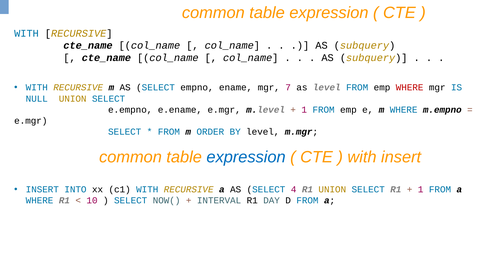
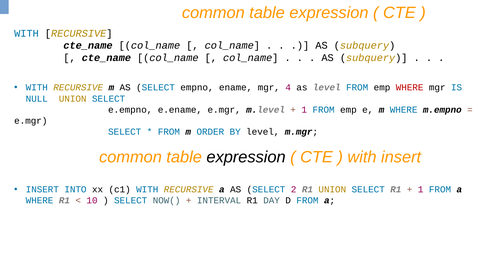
7: 7 -> 4
expression at (246, 157) colour: blue -> black
4: 4 -> 2
